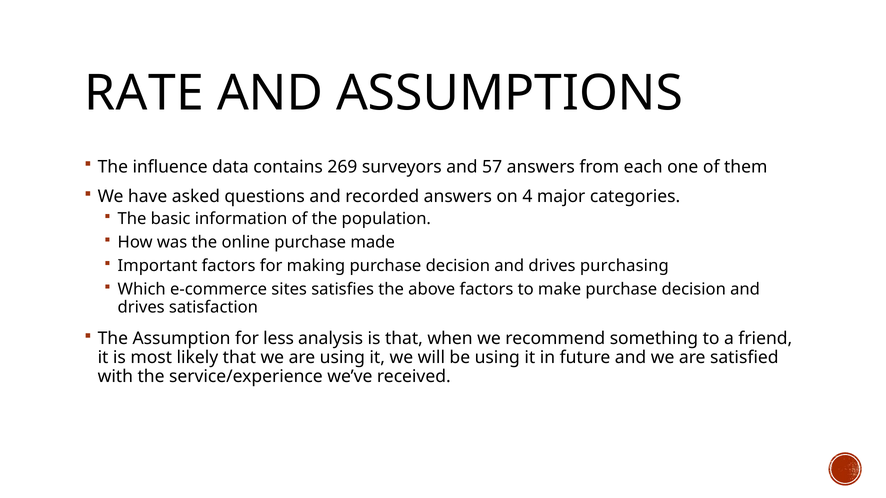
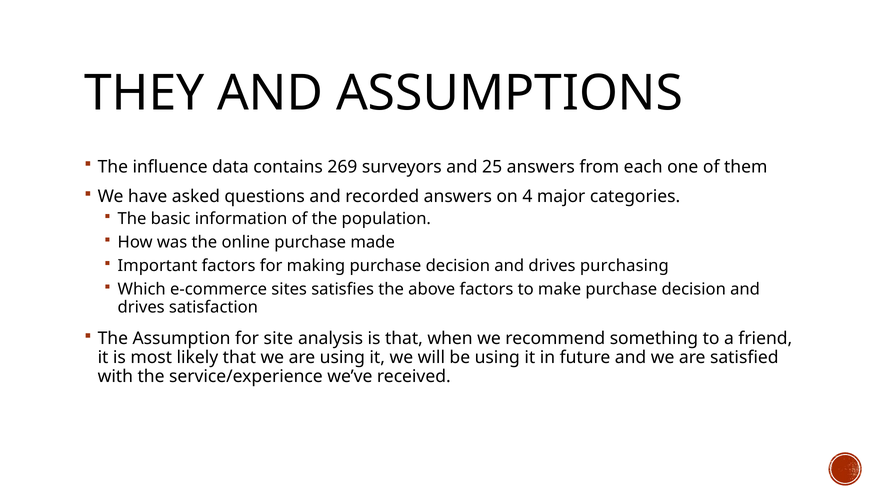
RATE: RATE -> THEY
57: 57 -> 25
less: less -> site
